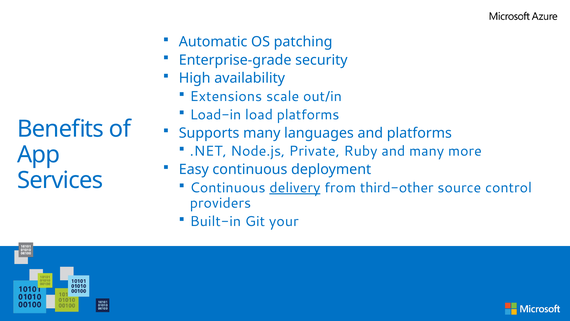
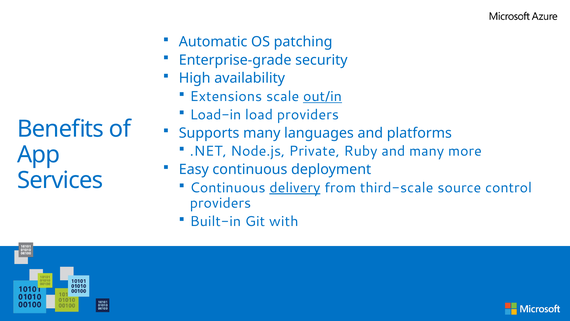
out/in underline: none -> present
load platforms: platforms -> providers
third-other: third-other -> third-scale
your: your -> with
